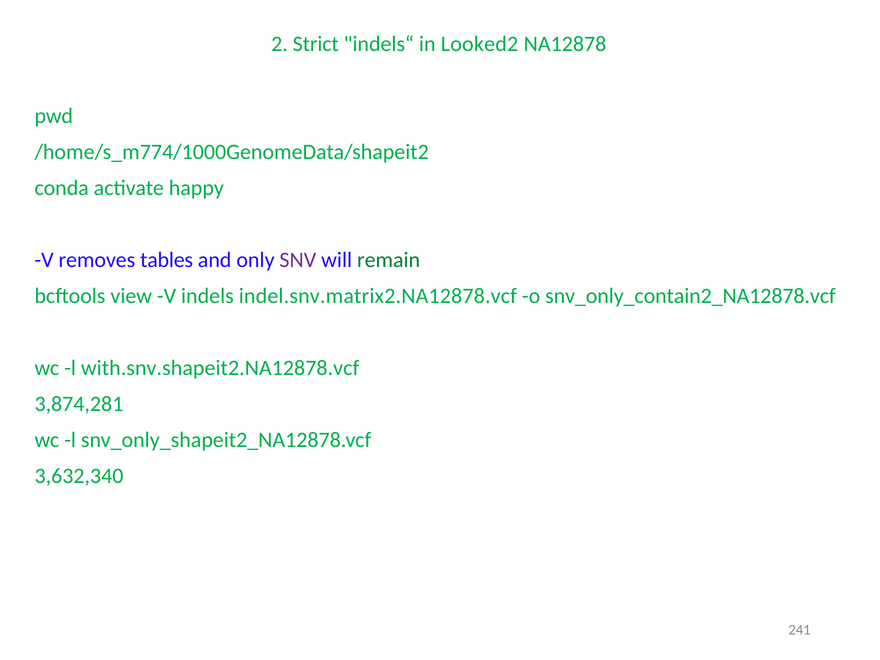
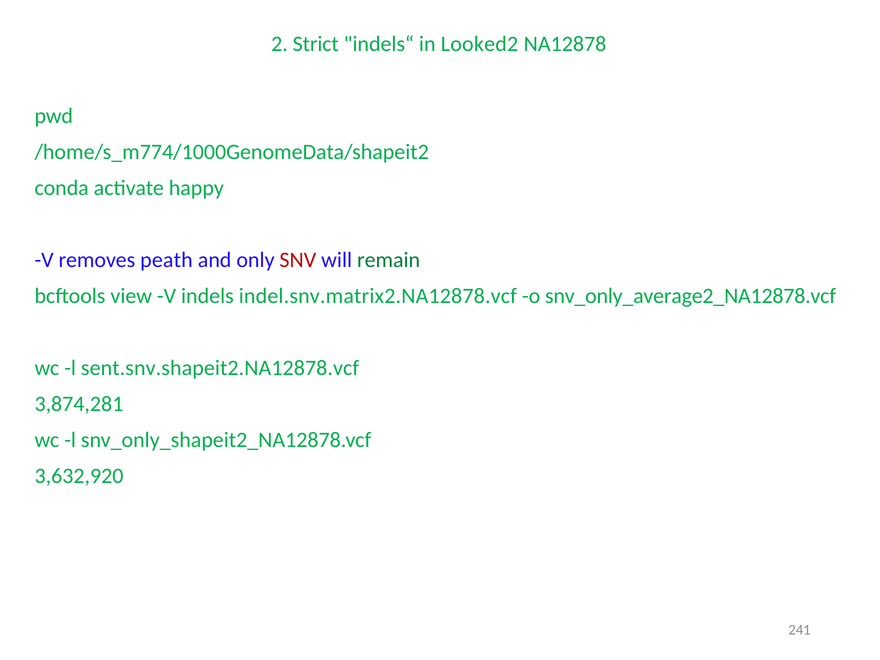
tables: tables -> peath
SNV colour: purple -> red
snv_only_contain2_NA12878.vcf: snv_only_contain2_NA12878.vcf -> snv_only_average2_NA12878.vcf
with.snv.shapeit2.NA12878.vcf: with.snv.shapeit2.NA12878.vcf -> sent.snv.shapeit2.NA12878.vcf
3,632,340: 3,632,340 -> 3,632,920
